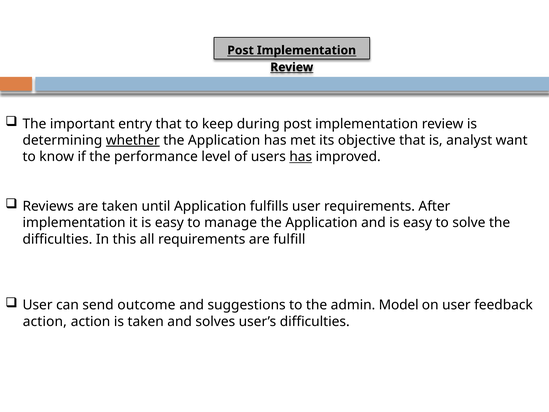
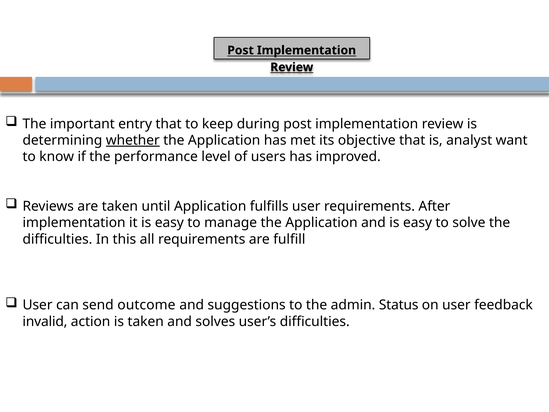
has at (301, 157) underline: present -> none
Model: Model -> Status
action at (45, 321): action -> invalid
